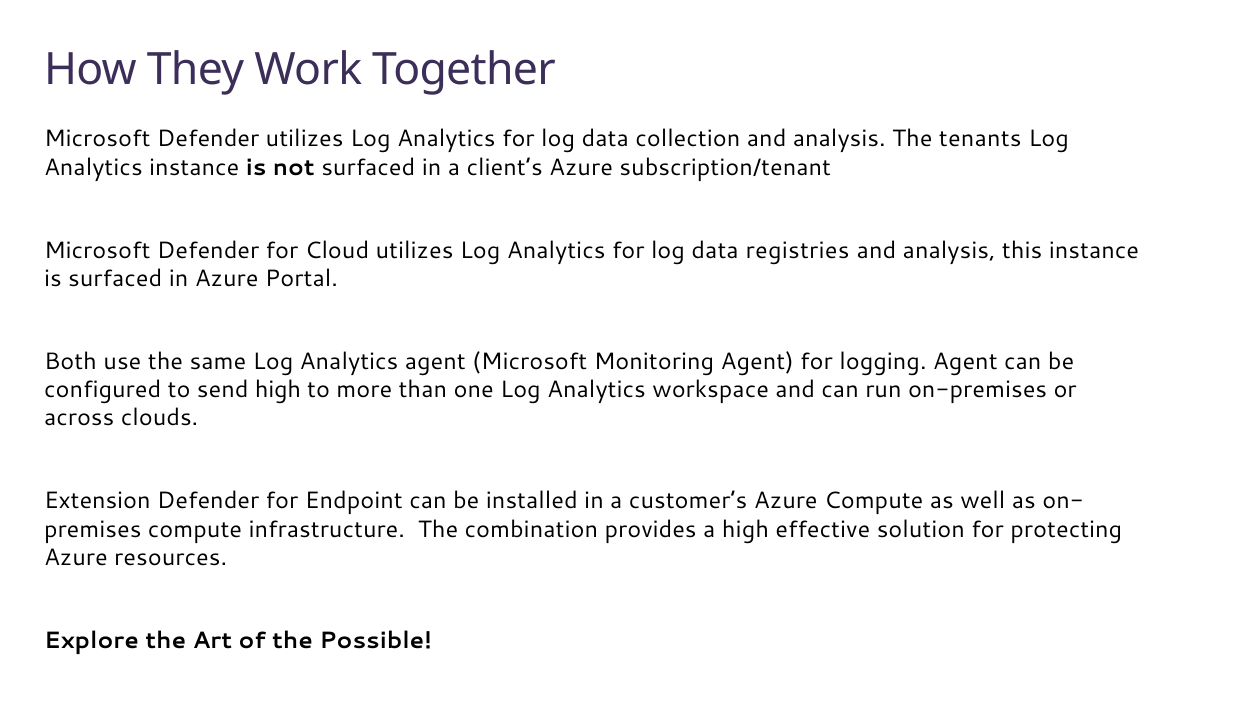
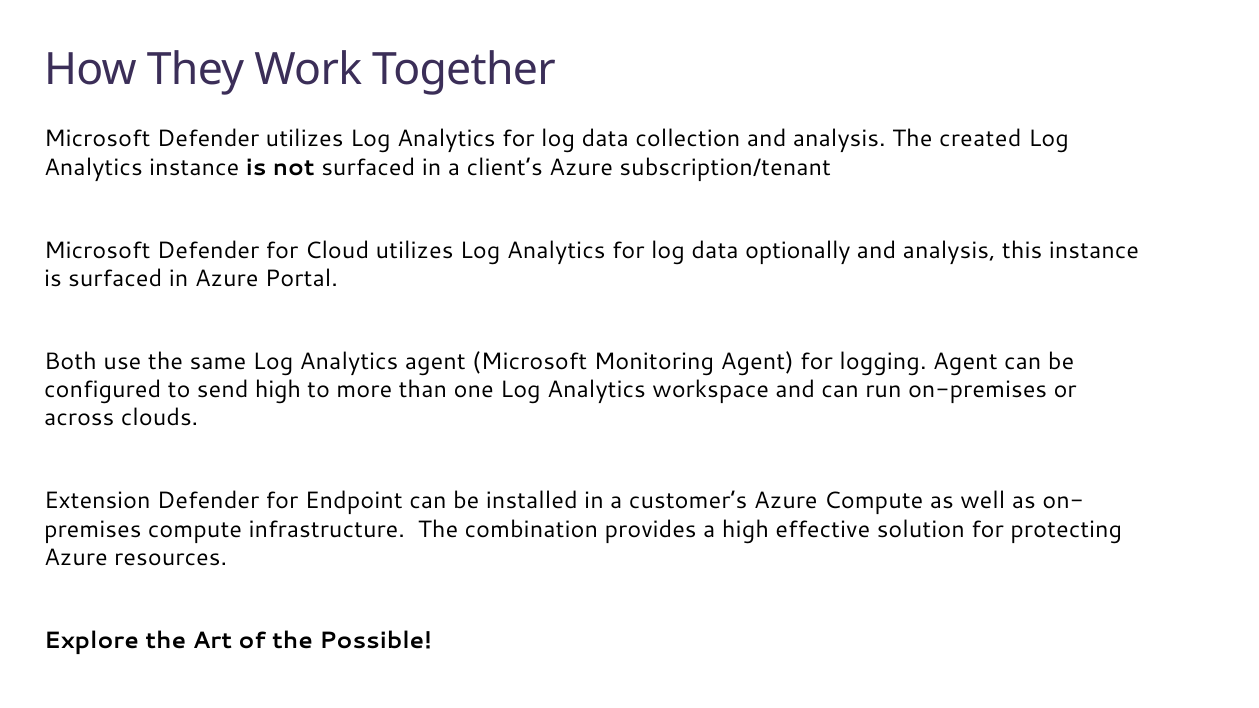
tenants: tenants -> created
registries: registries -> optionally
